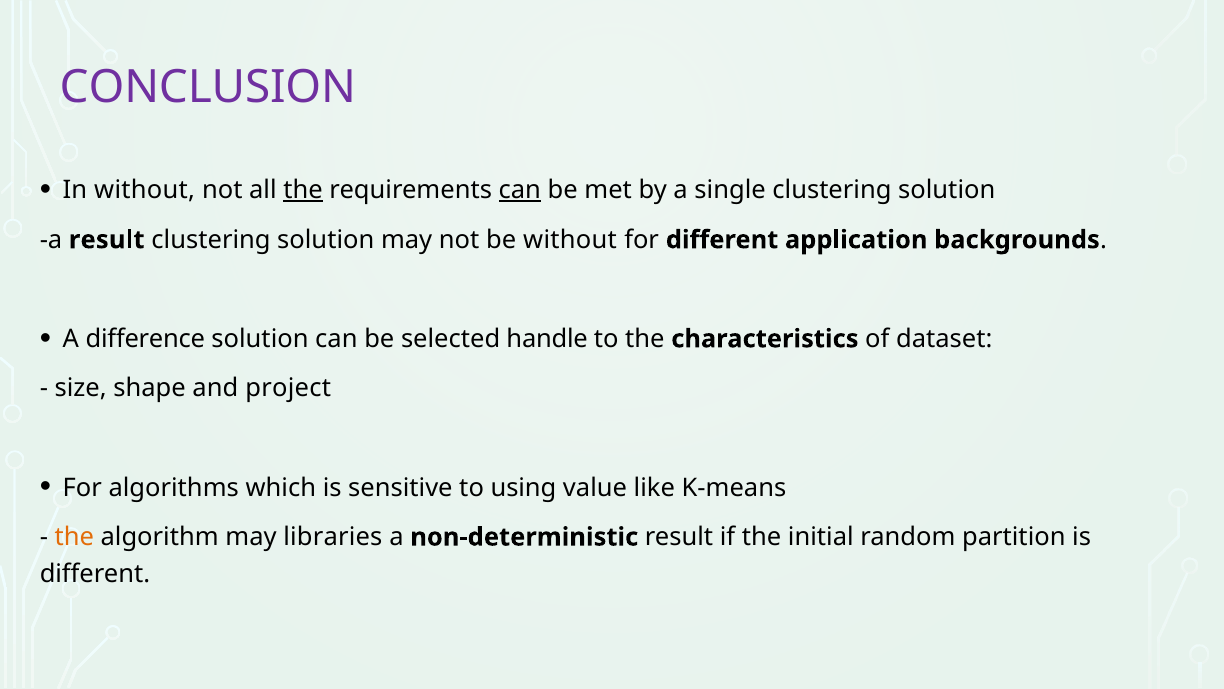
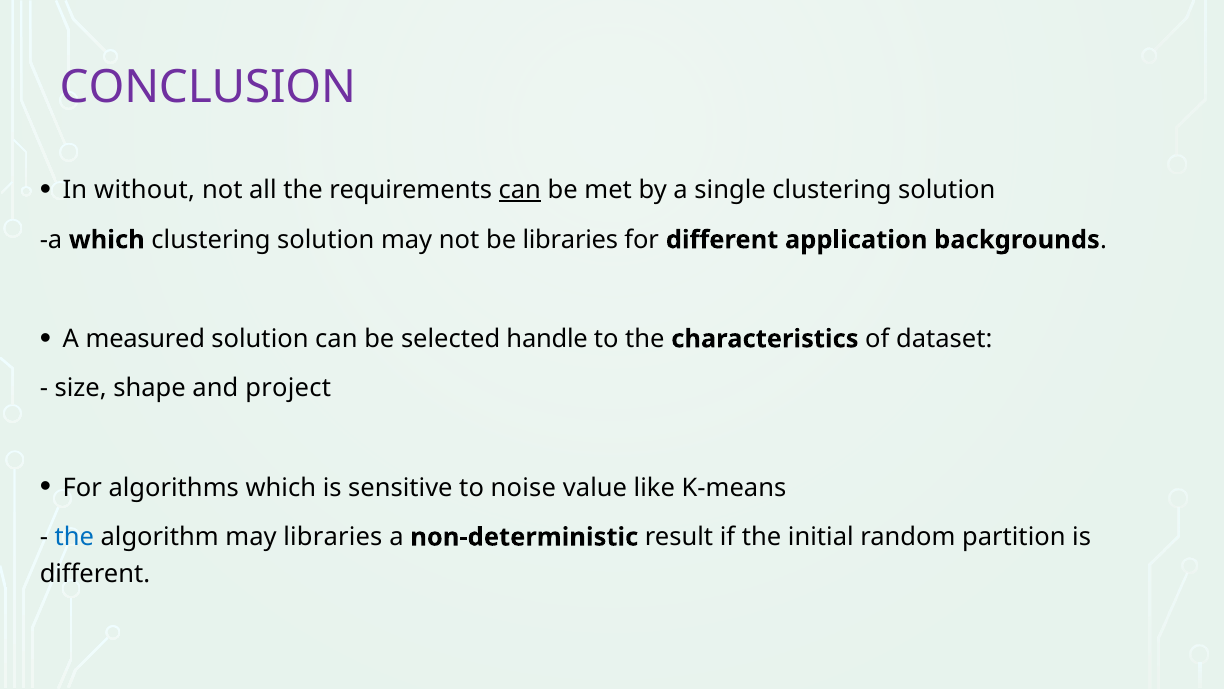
the at (303, 190) underline: present -> none
a result: result -> which
be without: without -> libraries
difference: difference -> measured
using: using -> noise
the at (74, 537) colour: orange -> blue
